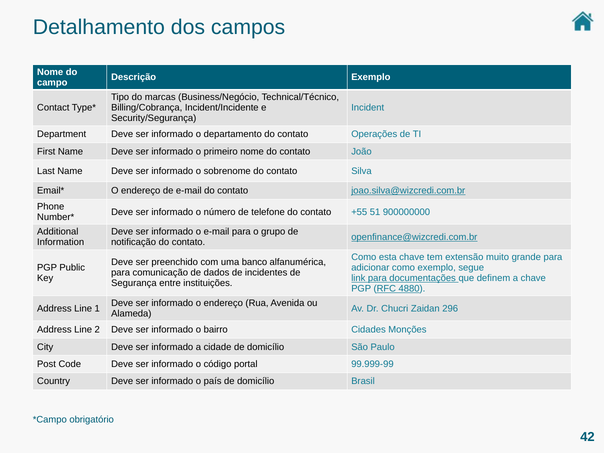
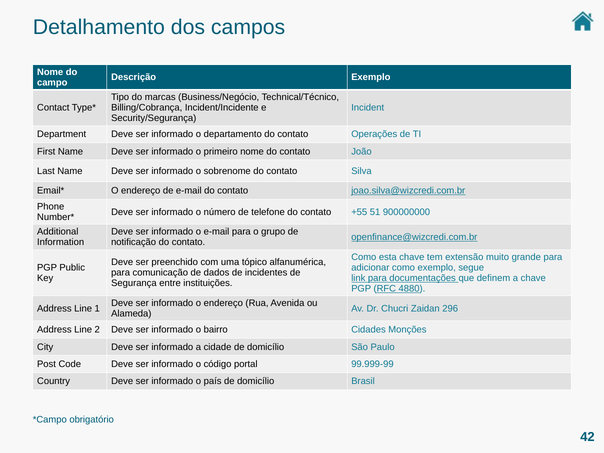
banco: banco -> tópico
